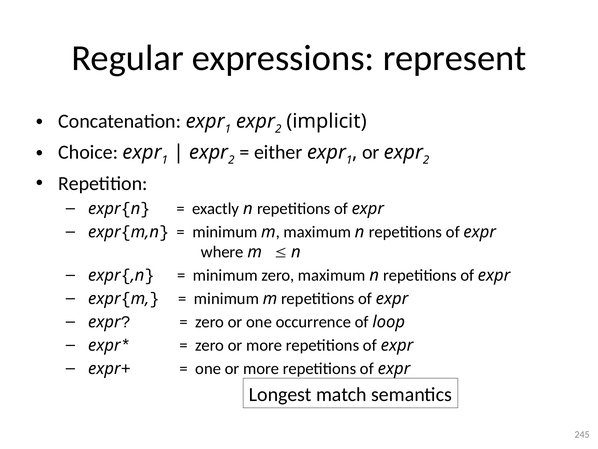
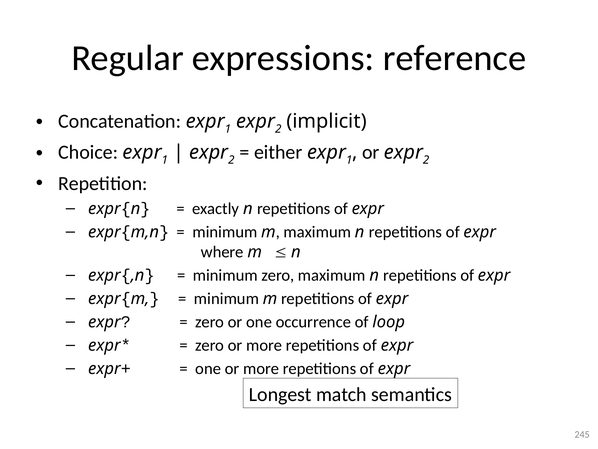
represent: represent -> reference
